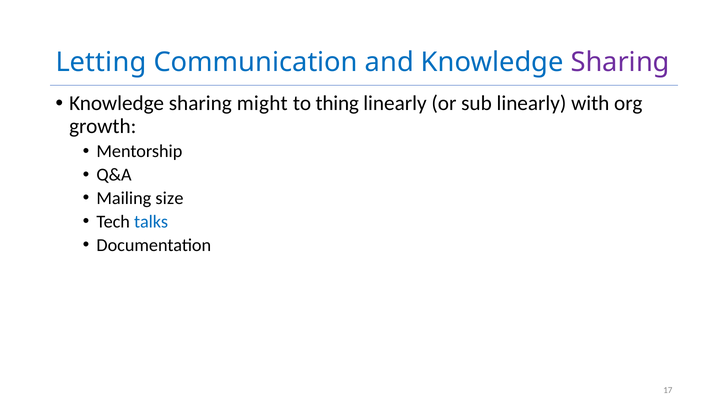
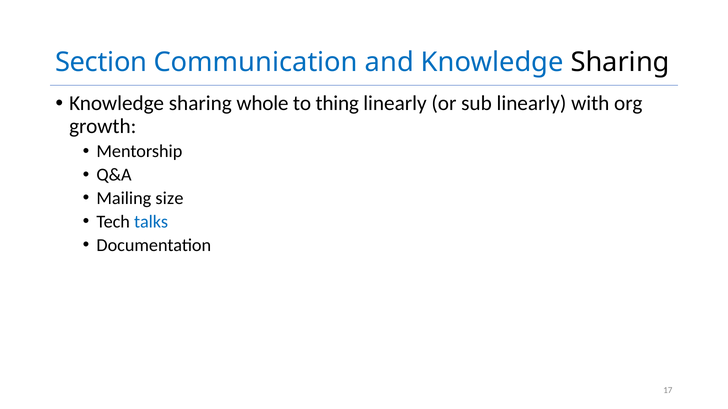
Letting: Letting -> Section
Sharing at (620, 63) colour: purple -> black
might: might -> whole
